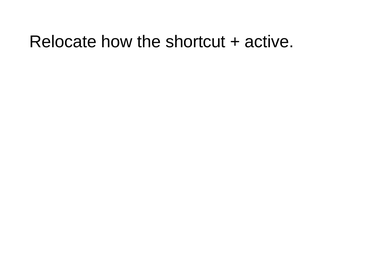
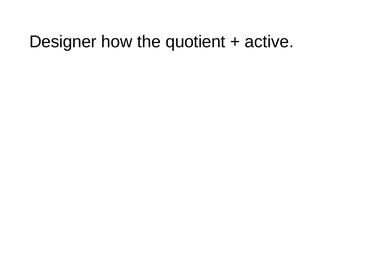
Relocate: Relocate -> Designer
shortcut: shortcut -> quotient
